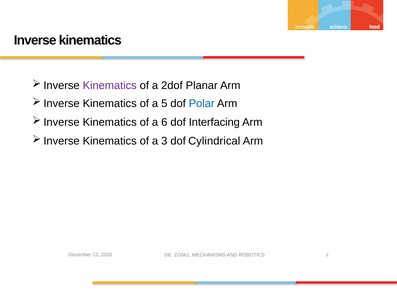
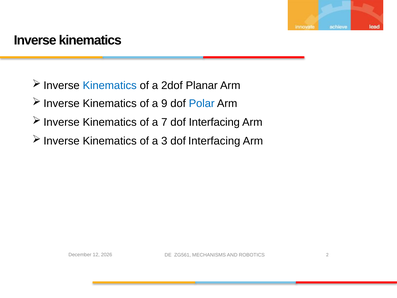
Kinematics at (110, 85) colour: purple -> blue
5: 5 -> 9
6: 6 -> 7
3 dof Cylindrical: Cylindrical -> Interfacing
